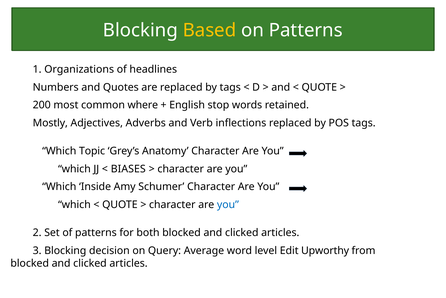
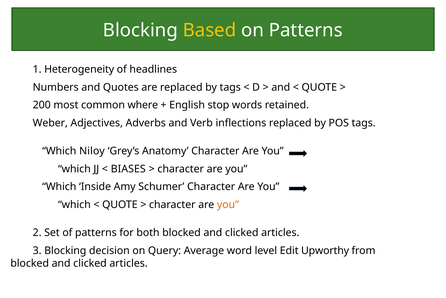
Organizations: Organizations -> Heterogeneity
Mostly: Mostly -> Weber
Topic: Topic -> Niloy
you at (228, 204) colour: blue -> orange
